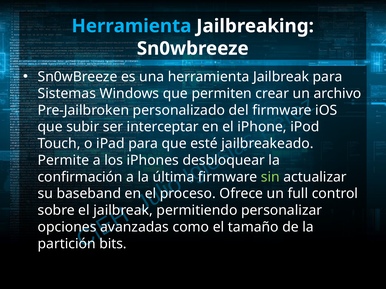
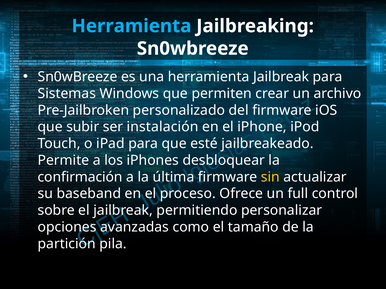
interceptar: interceptar -> instalación
sin colour: light green -> yellow
bits: bits -> pila
